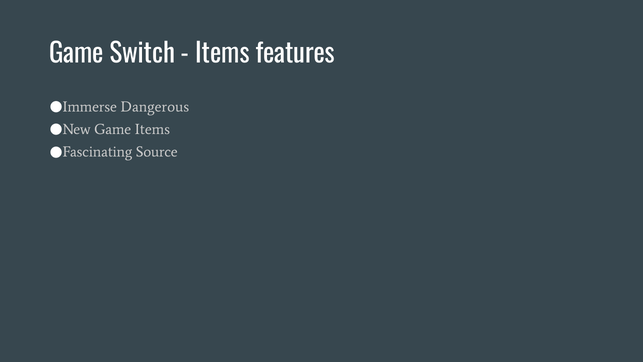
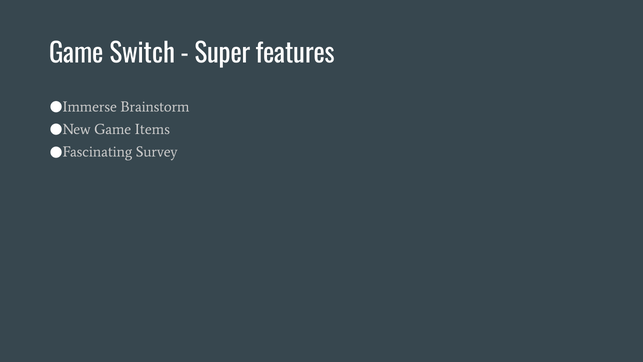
Items at (222, 54): Items -> Super
Dangerous: Dangerous -> Brainstorm
Source: Source -> Survey
